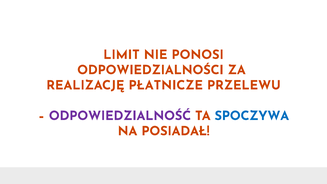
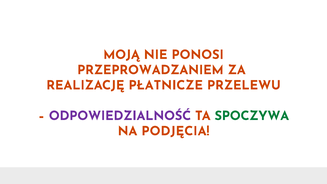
LIMIT: LIMIT -> MOJĄ
ODPOWIEDZIALNOŚCI: ODPOWIEDZIALNOŚCI -> PRZEPROWADZANIEM
SPOCZYWA colour: blue -> green
POSIADAŁ: POSIADAŁ -> PODJĘCIA
